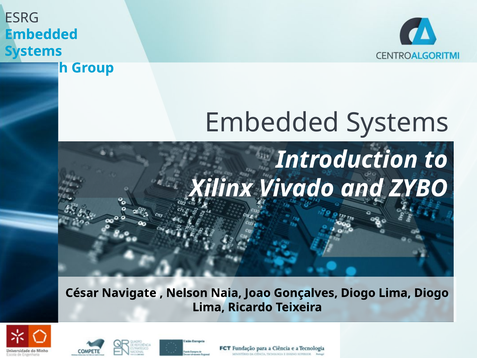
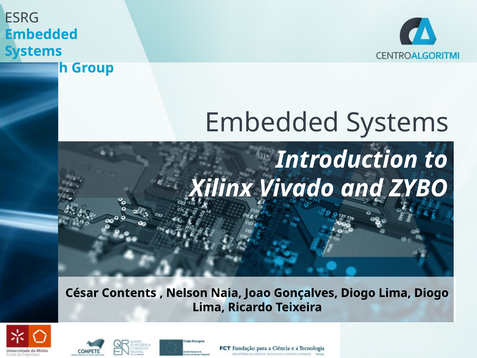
Navigate: Navigate -> Contents
